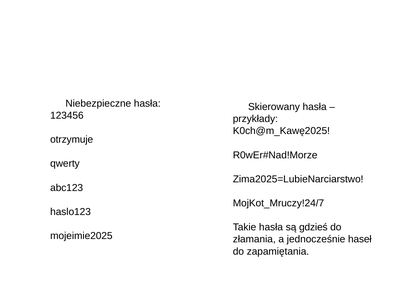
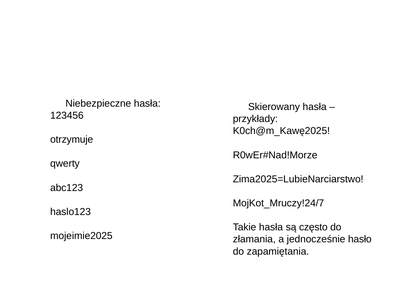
gdzieś: gdzieś -> często
haseł: haseł -> hasło
